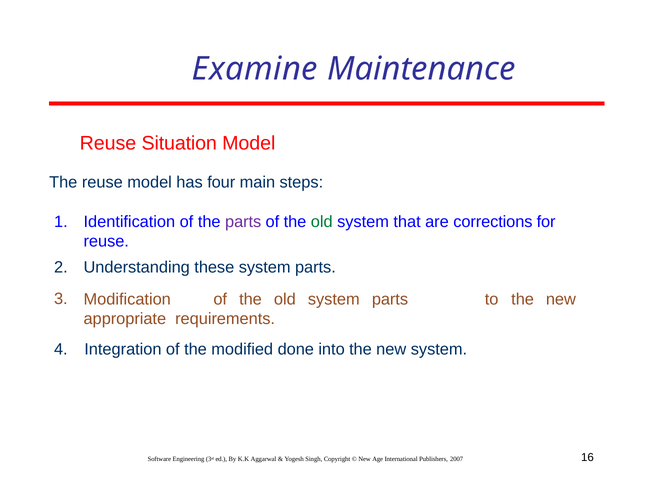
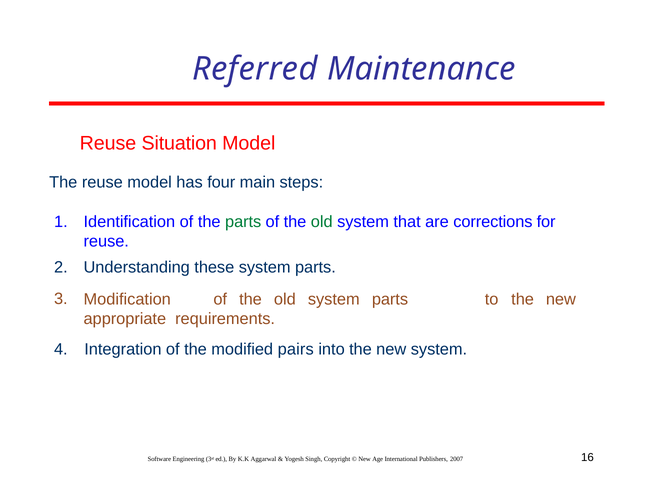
Examine: Examine -> Referred
parts at (243, 222) colour: purple -> green
done: done -> pairs
